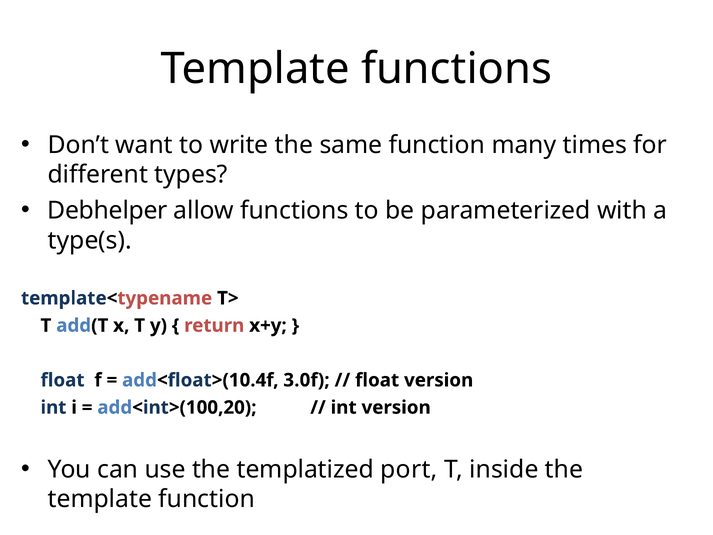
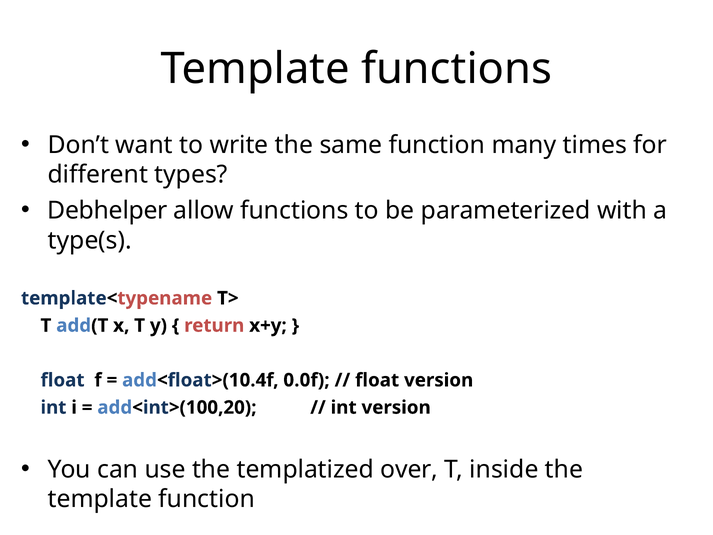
3.0f: 3.0f -> 0.0f
port: port -> over
